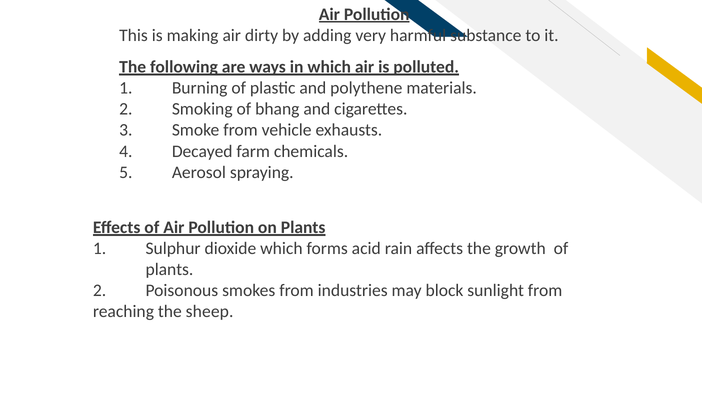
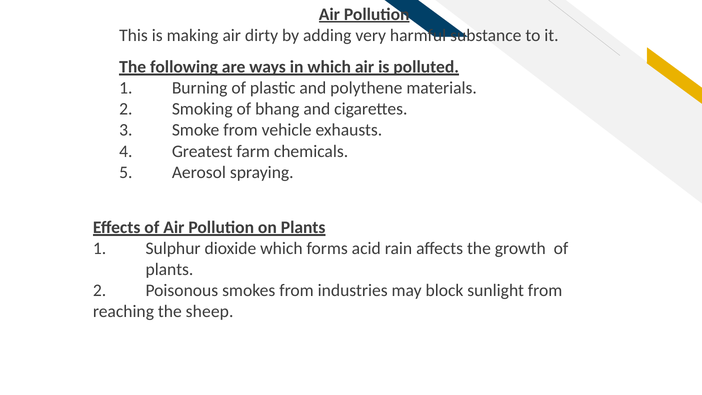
Decayed: Decayed -> Greatest
